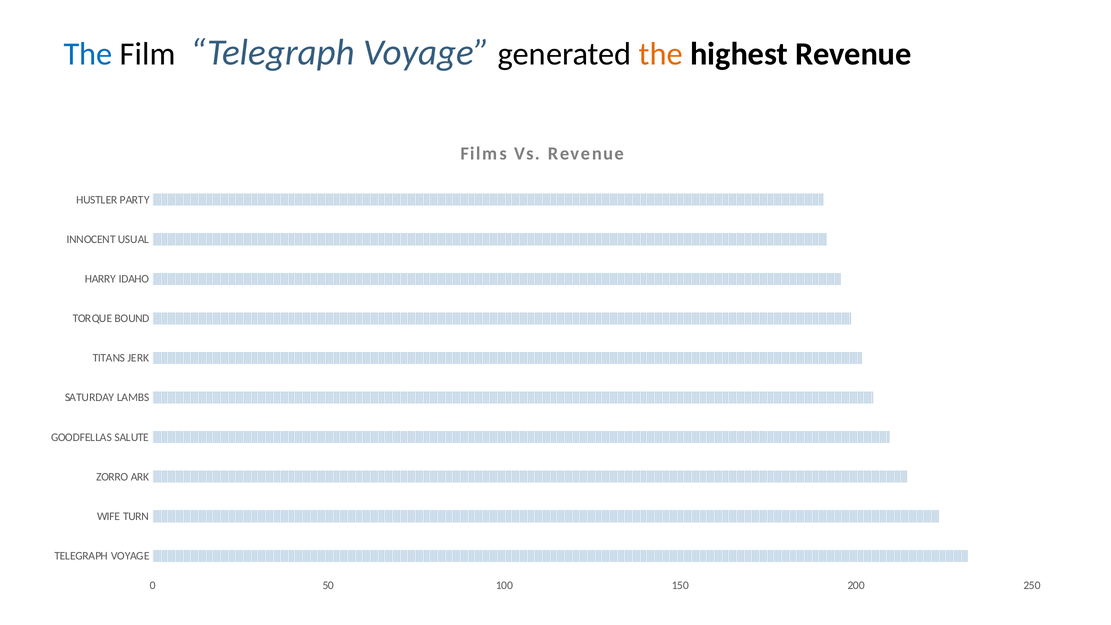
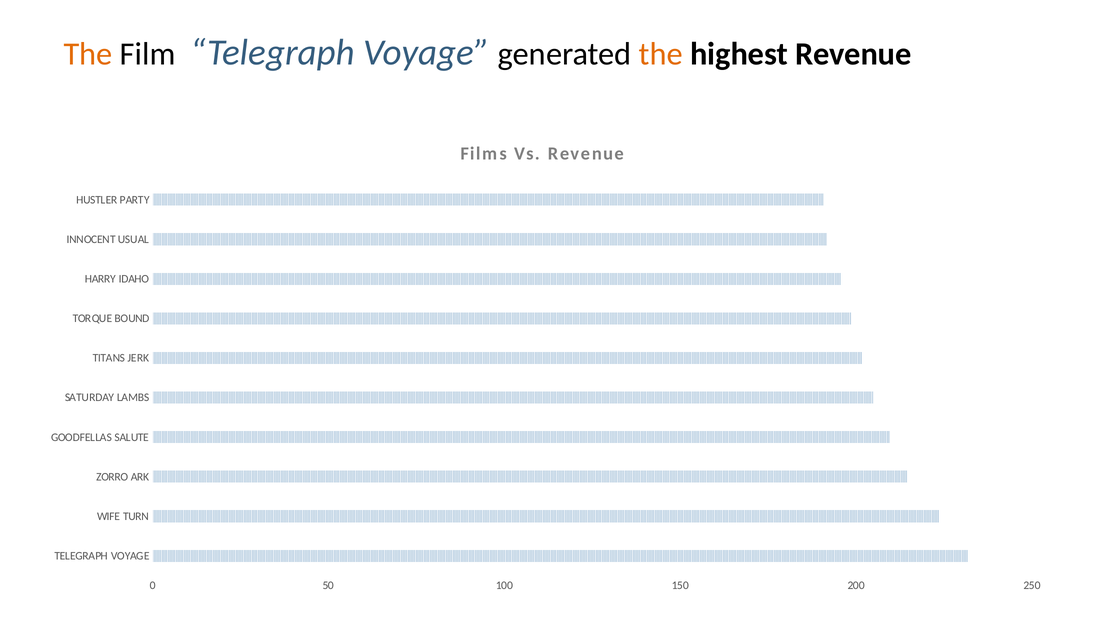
The at (88, 54) colour: blue -> orange
